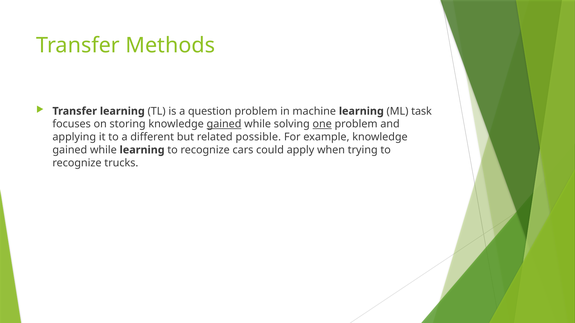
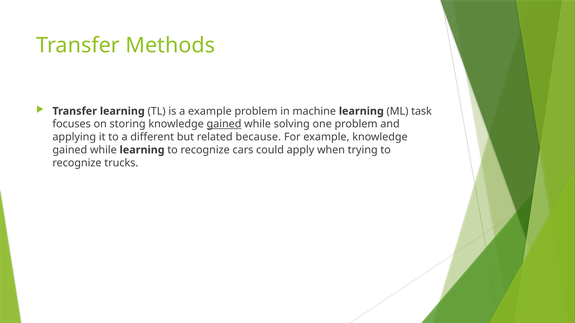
a question: question -> example
one underline: present -> none
possible: possible -> because
